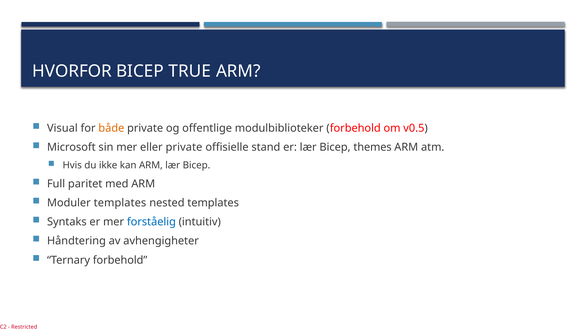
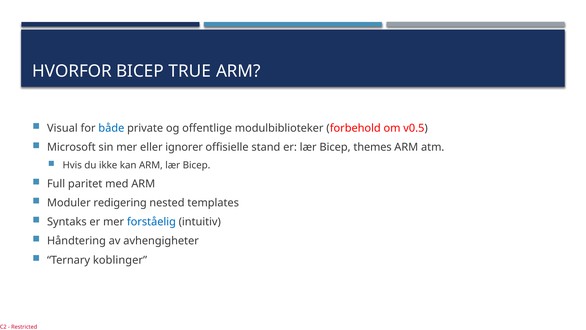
både colour: orange -> blue
eller private: private -> ignorer
Moduler templates: templates -> redigering
Ternary forbehold: forbehold -> koblinger
